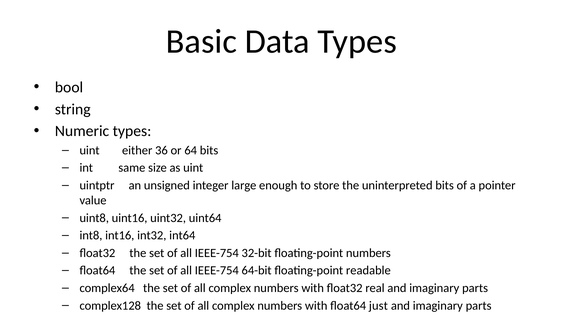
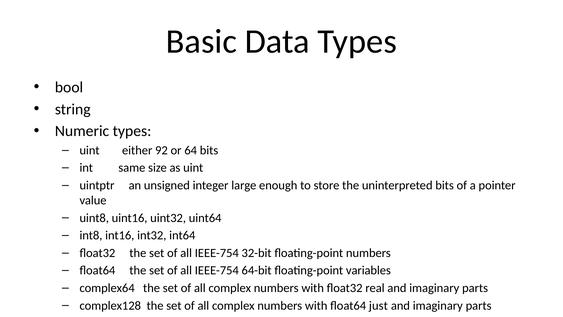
36: 36 -> 92
readable: readable -> variables
